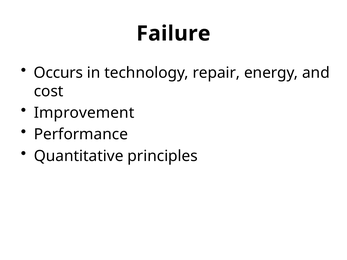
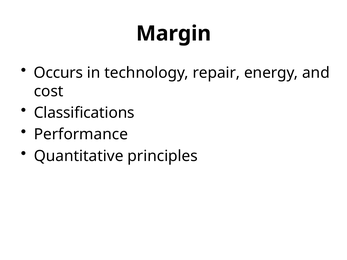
Failure: Failure -> Margin
Improvement: Improvement -> Classifications
